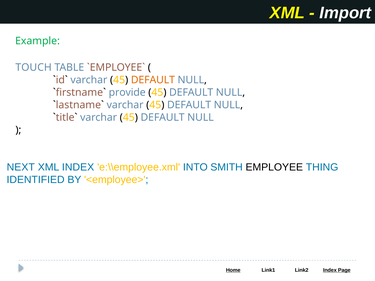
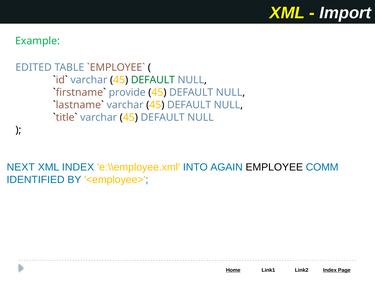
TOUCH: TOUCH -> EDITED
DEFAULT at (153, 80) colour: orange -> green
SMITH: SMITH -> AGAIN
THING: THING -> COMM
